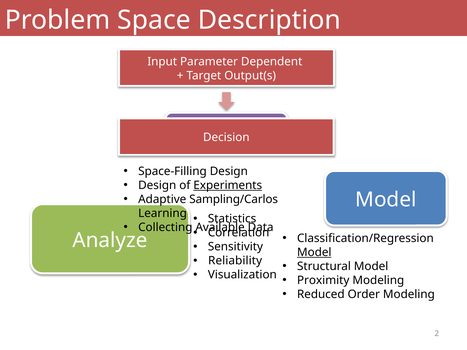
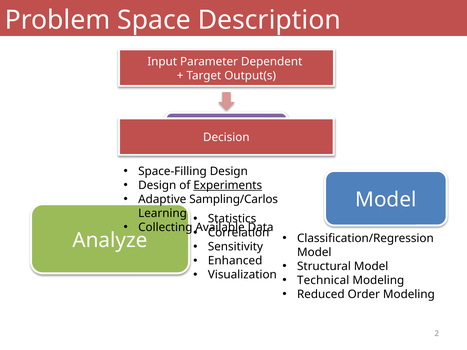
Model at (314, 252) underline: present -> none
Reliability: Reliability -> Enhanced
Proximity: Proximity -> Technical
